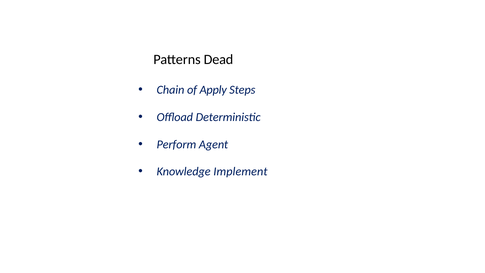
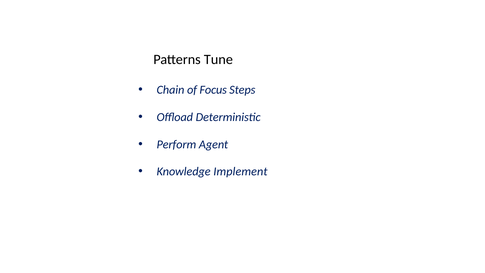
Dead: Dead -> Tune
Apply: Apply -> Focus
